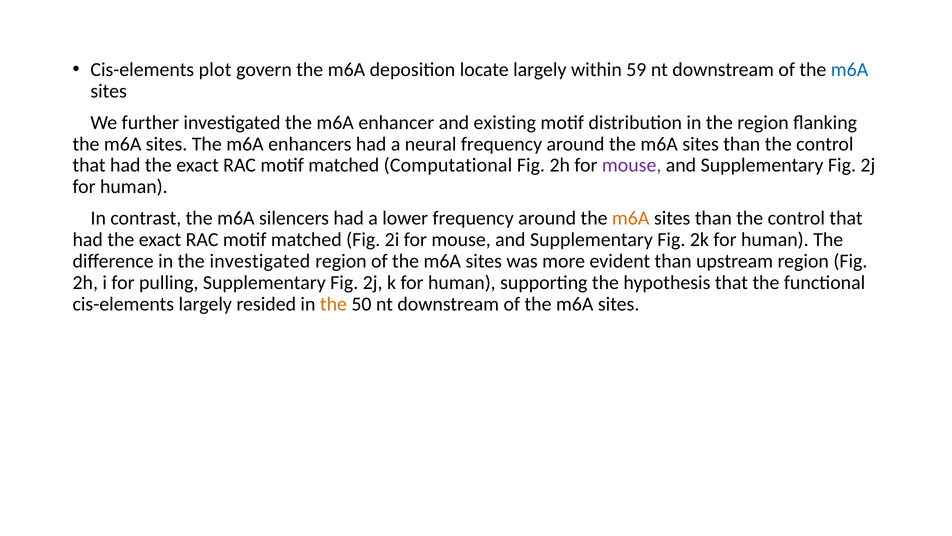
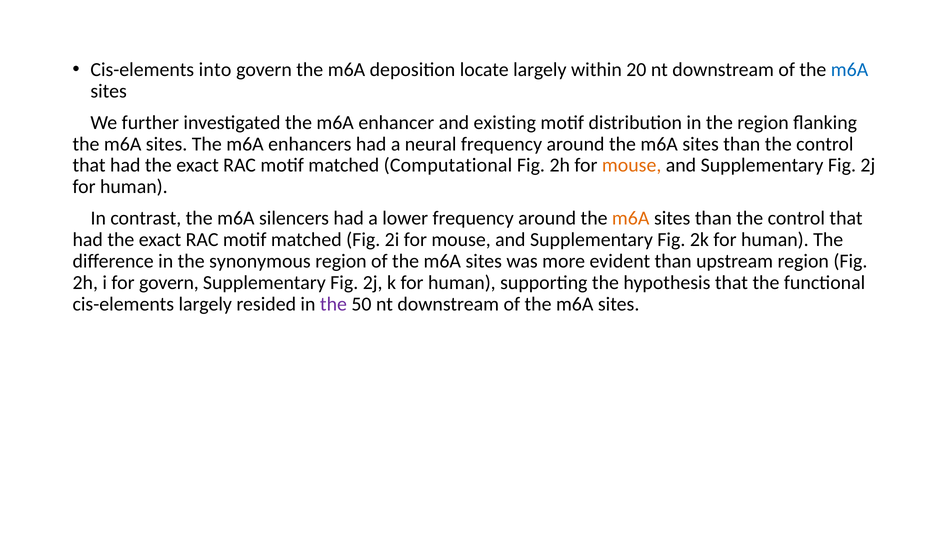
plot: plot -> into
59: 59 -> 20
mouse at (632, 165) colour: purple -> orange
the investigated: investigated -> synonymous
for pulling: pulling -> govern
the at (333, 304) colour: orange -> purple
